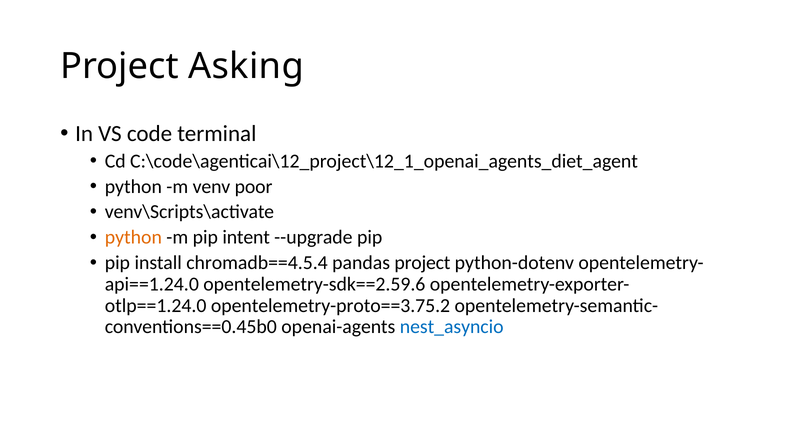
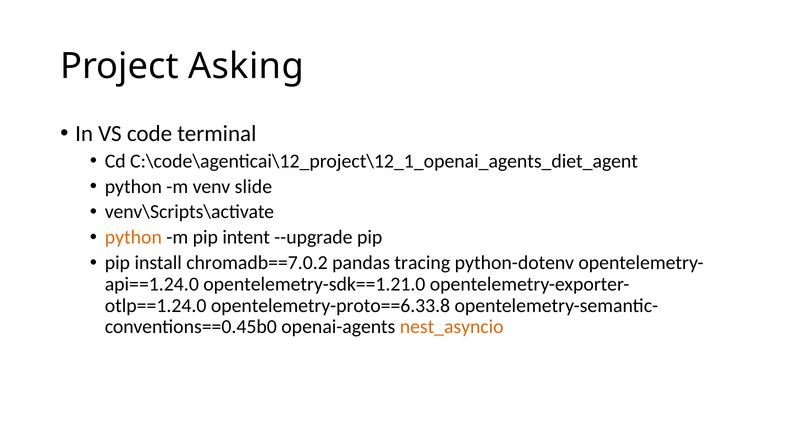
poor: poor -> slide
chromadb==4.5.4: chromadb==4.5.4 -> chromadb==7.0.2
pandas project: project -> tracing
opentelemetry-sdk==2.59.6: opentelemetry-sdk==2.59.6 -> opentelemetry-sdk==1.21.0
opentelemetry-proto==3.75.2: opentelemetry-proto==3.75.2 -> opentelemetry-proto==6.33.8
nest_asyncio colour: blue -> orange
